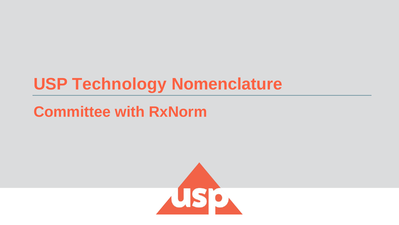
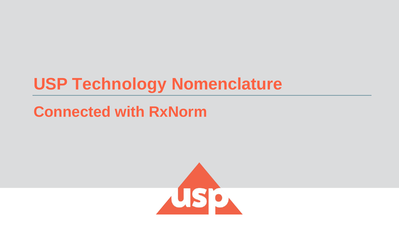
Committee: Committee -> Connected
